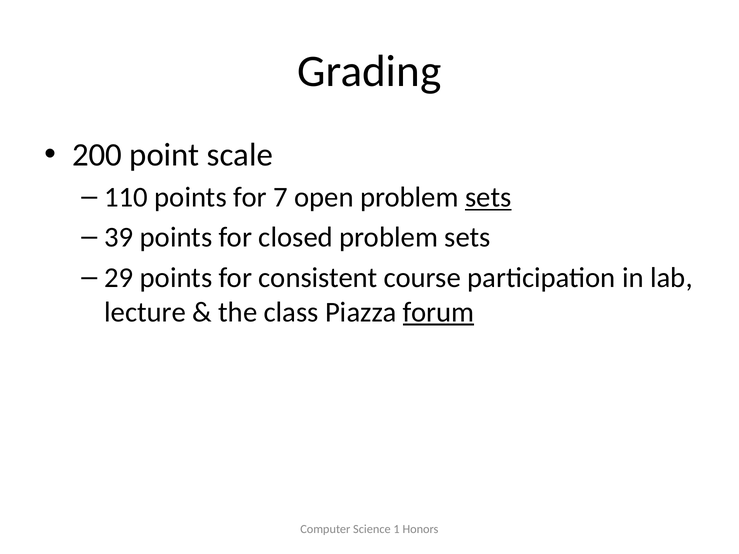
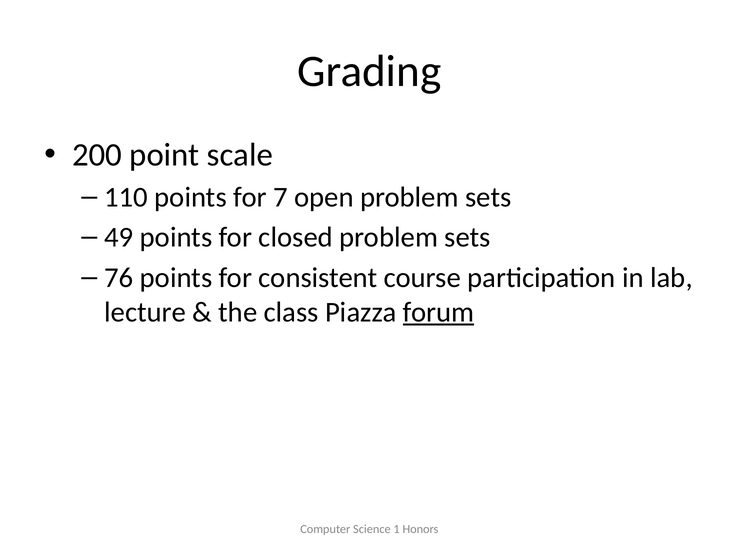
sets at (488, 197) underline: present -> none
39: 39 -> 49
29: 29 -> 76
